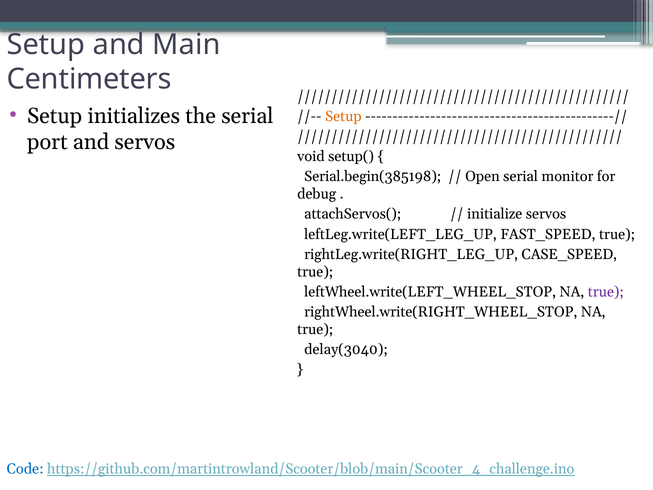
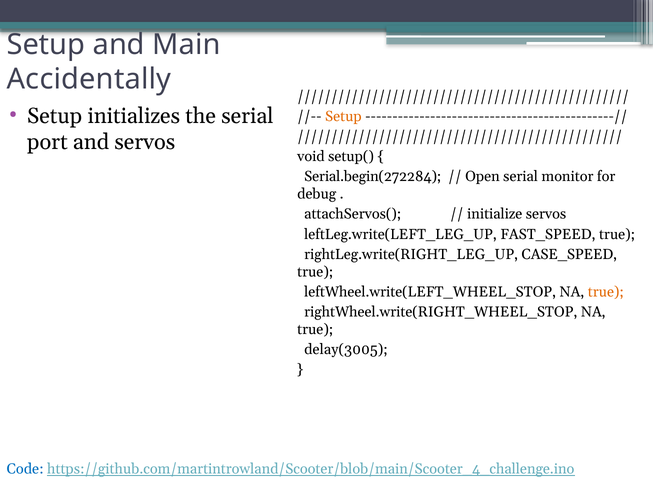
Centimeters: Centimeters -> Accidentally
Serial.begin(385198: Serial.begin(385198 -> Serial.begin(272284
true at (606, 292) colour: purple -> orange
delay(3040: delay(3040 -> delay(3005
